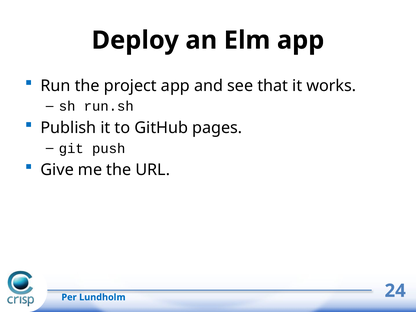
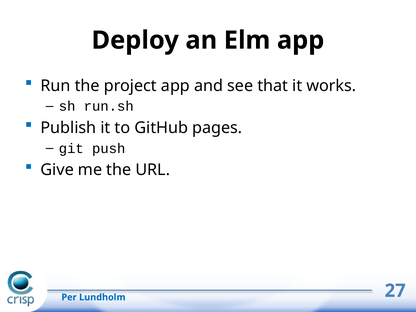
24: 24 -> 27
